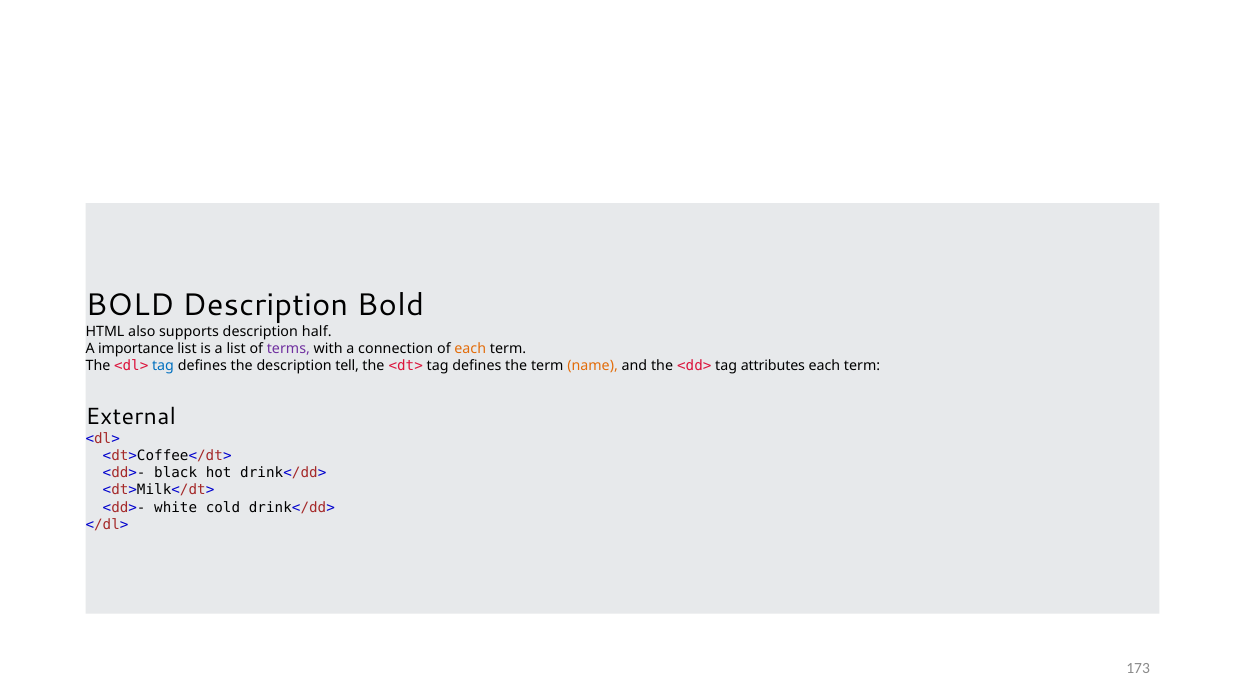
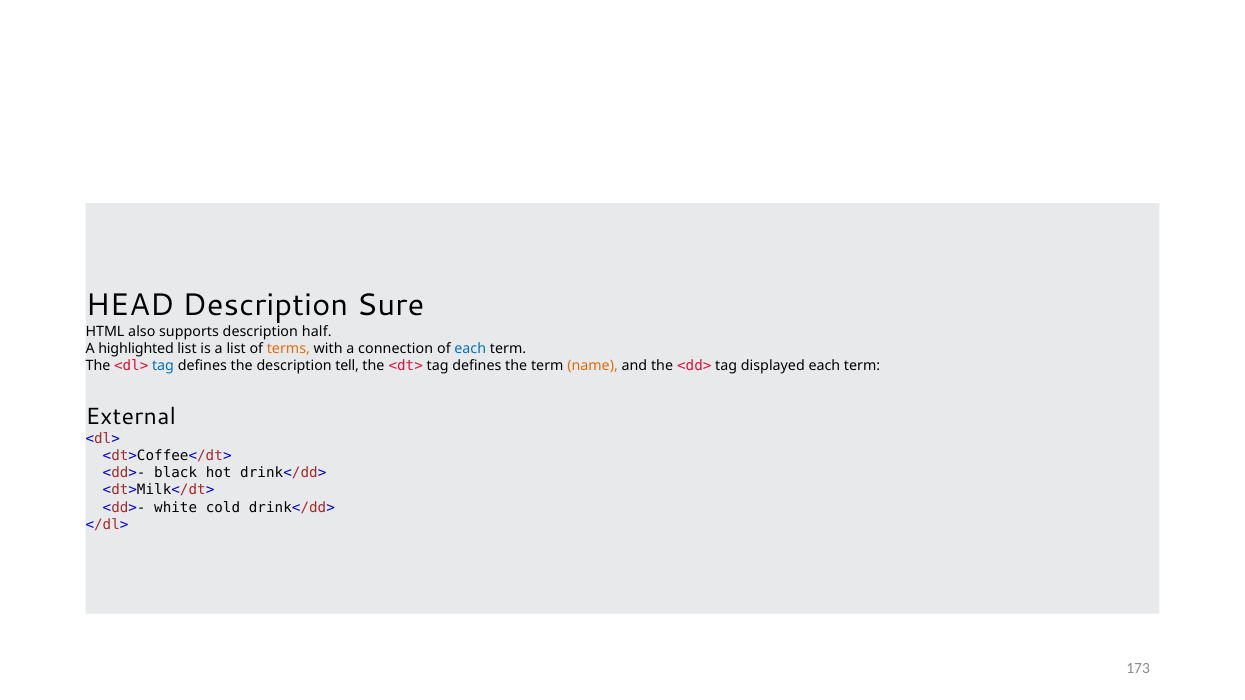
BOLD at (130, 306): BOLD -> HEAD
Description Bold: Bold -> Sure
importance: importance -> highlighted
terms colour: purple -> orange
each at (470, 349) colour: orange -> blue
attributes: attributes -> displayed
